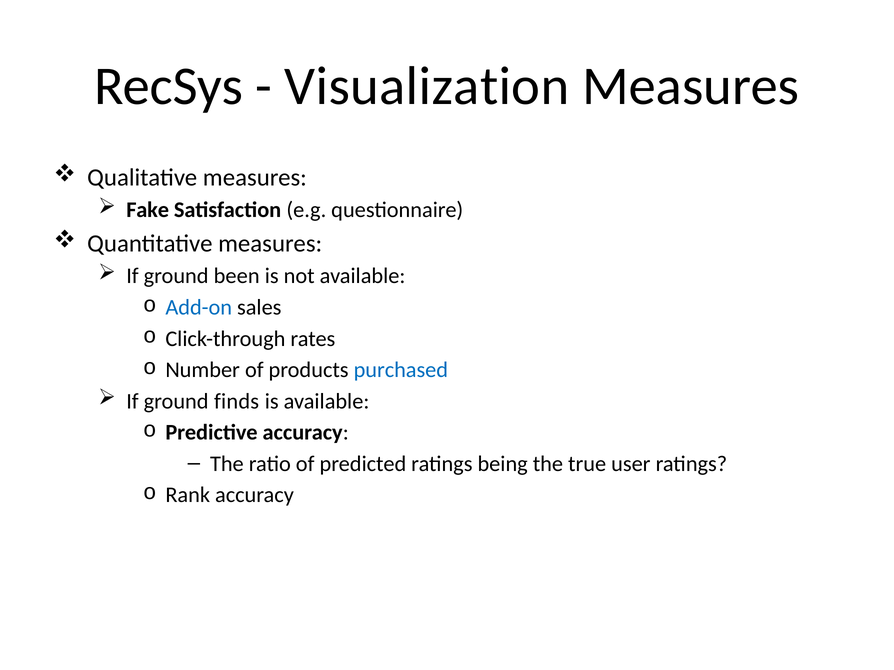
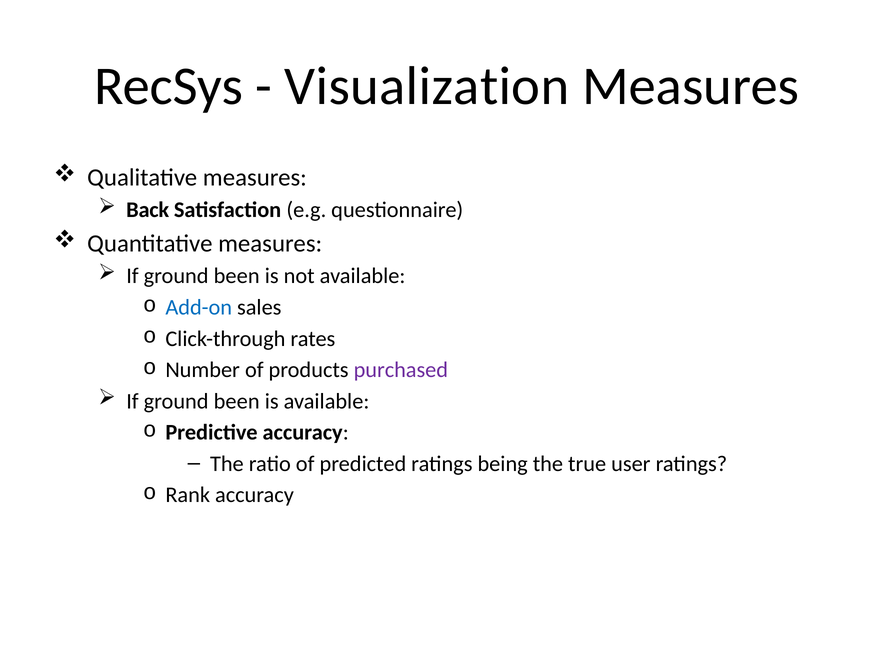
Fake: Fake -> Back
purchased colour: blue -> purple
finds at (237, 401): finds -> been
